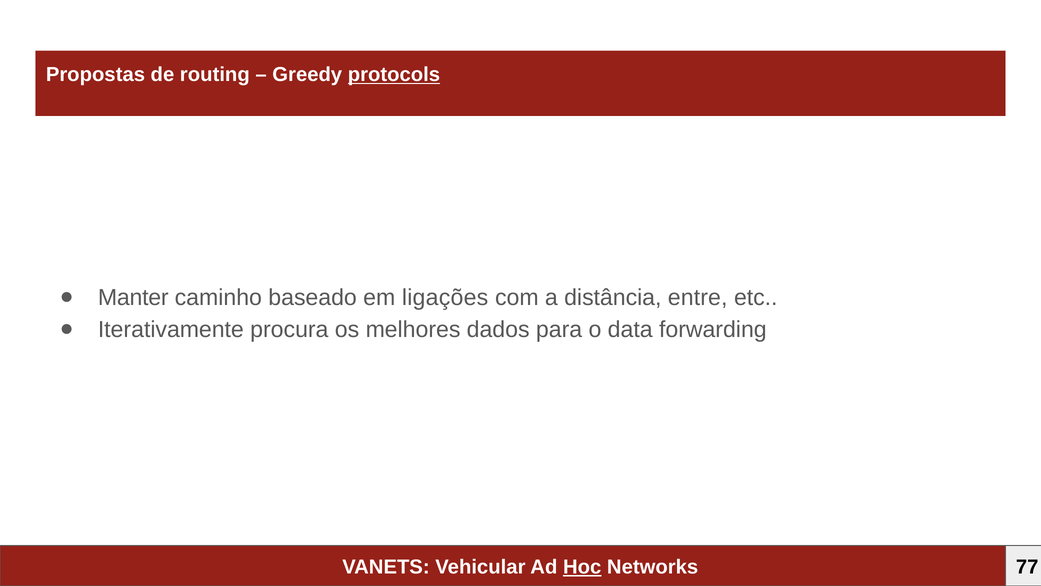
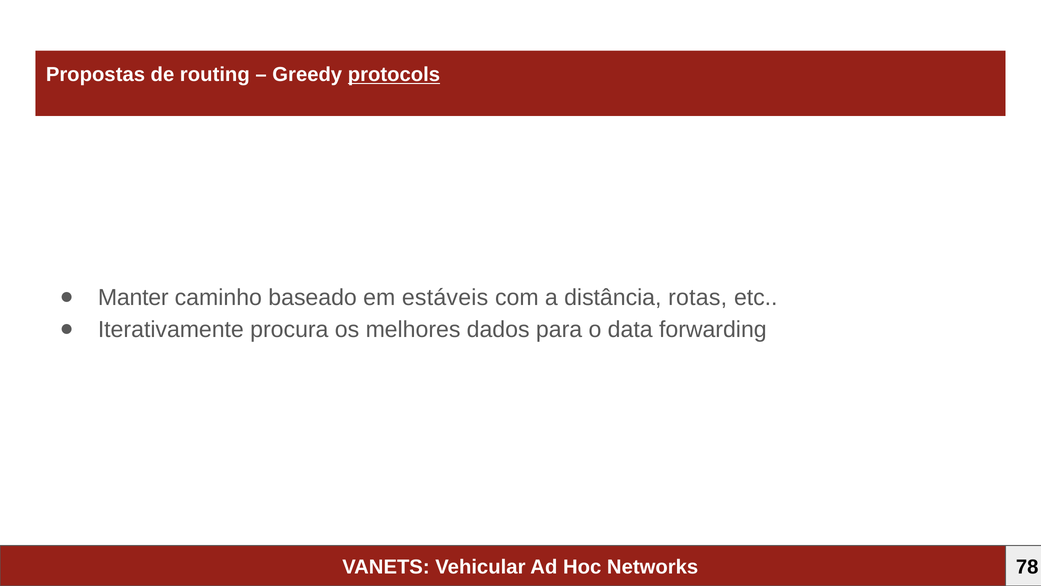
ligações: ligações -> estáveis
entre: entre -> rotas
Hoc underline: present -> none
77: 77 -> 78
